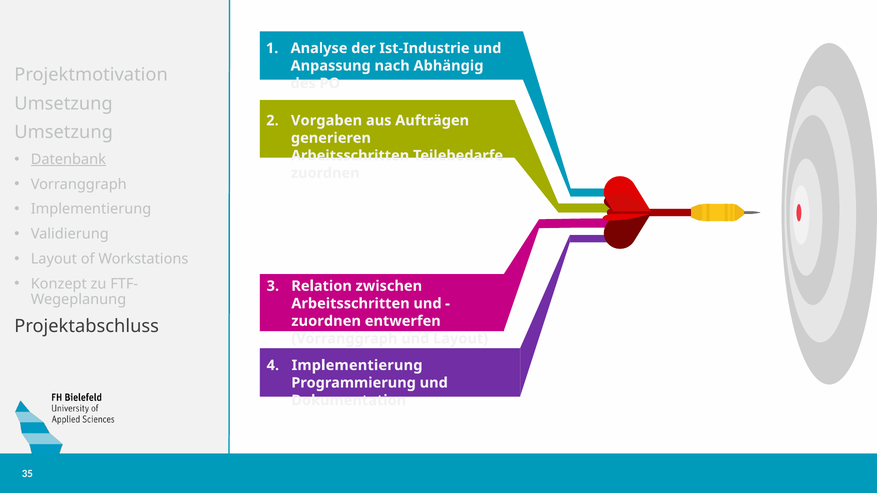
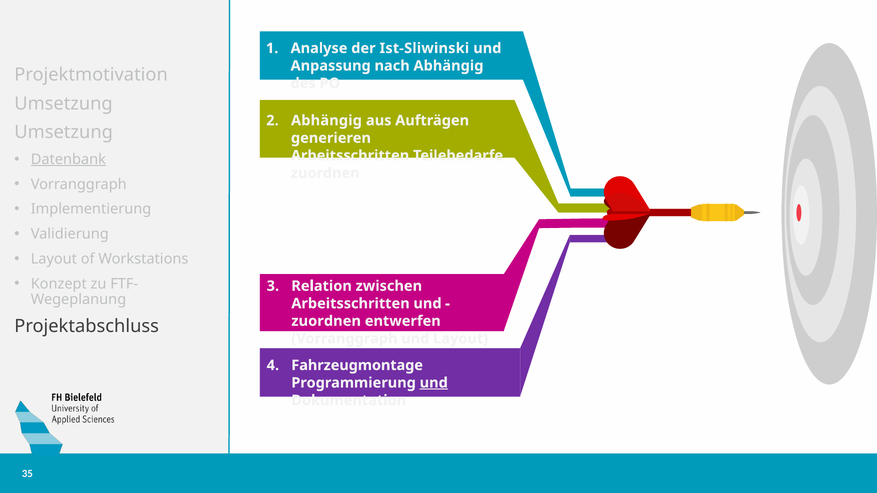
Ist-Industrie: Ist-Industrie -> Ist-Sliwinski
Vorgaben at (327, 121): Vorgaben -> Abhängig
Implementierung at (357, 366): Implementierung -> Fahrzeugmontage
und at (434, 383) underline: none -> present
